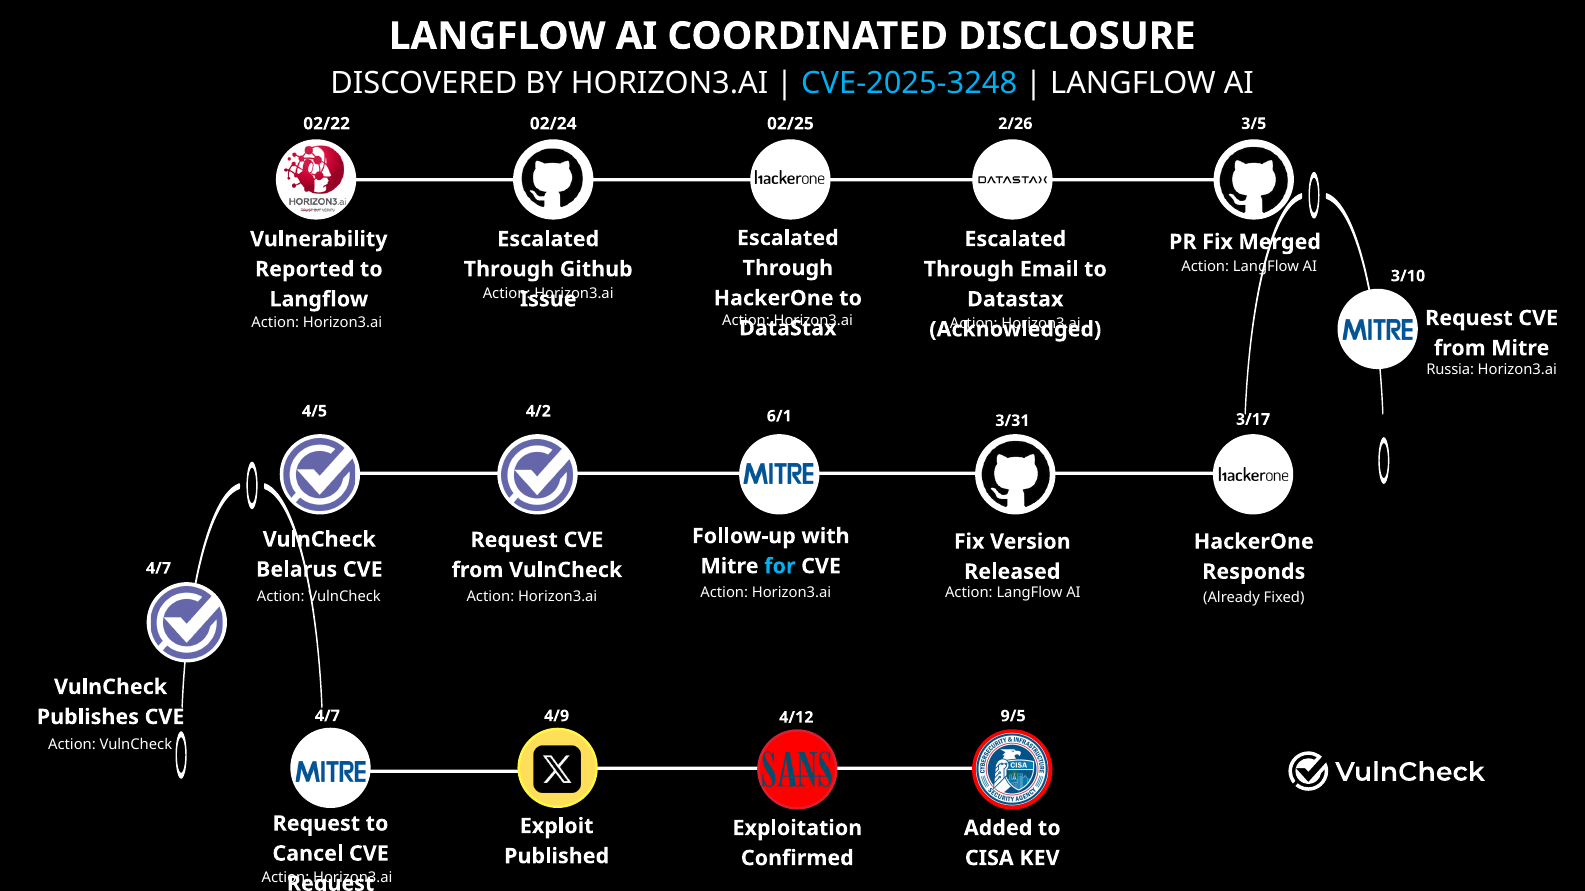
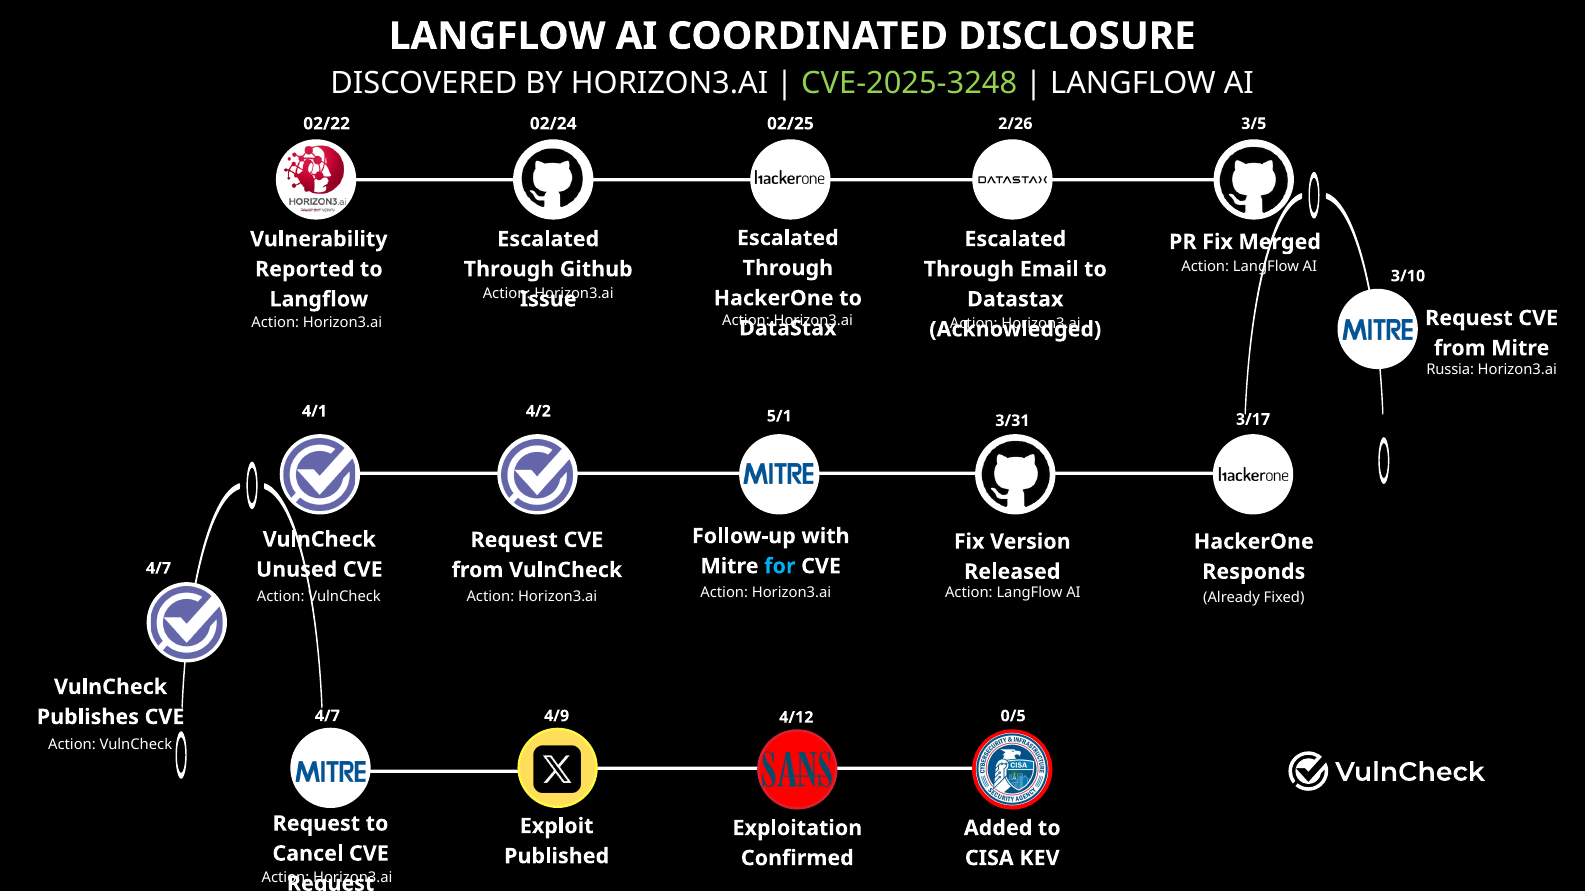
CVE-2025-3248 colour: light blue -> light green
4/5: 4/5 -> 4/1
6/1: 6/1 -> 5/1
Belarus: Belarus -> Unused
9/5: 9/5 -> 0/5
